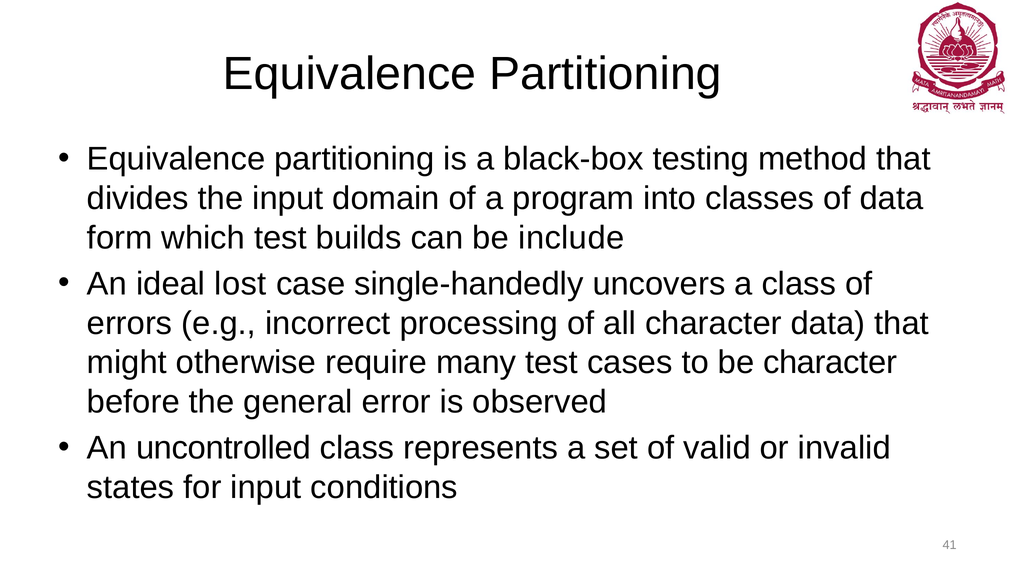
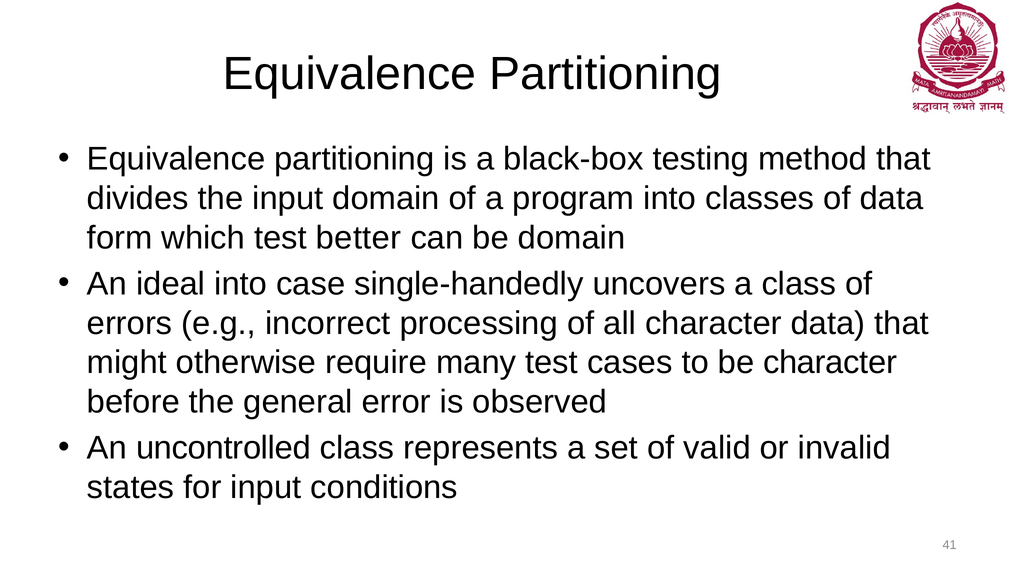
builds: builds -> better
be include: include -> domain
ideal lost: lost -> into
